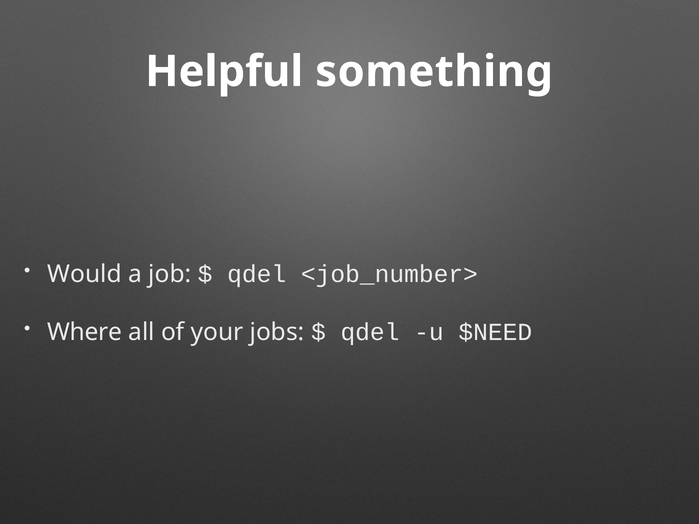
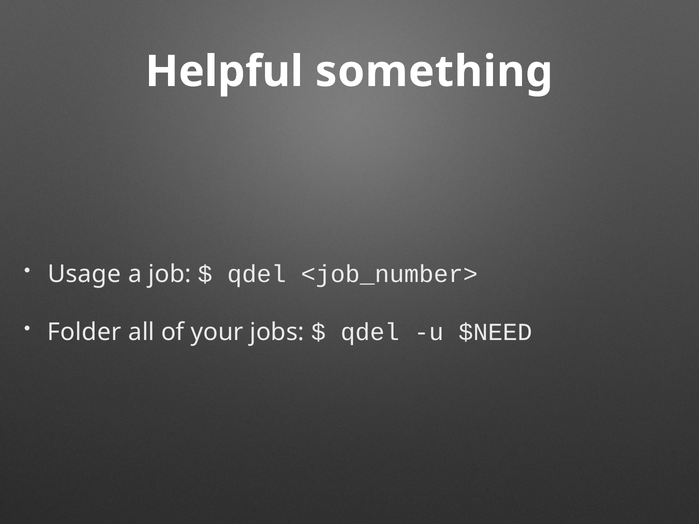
Would: Would -> Usage
Where: Where -> Folder
